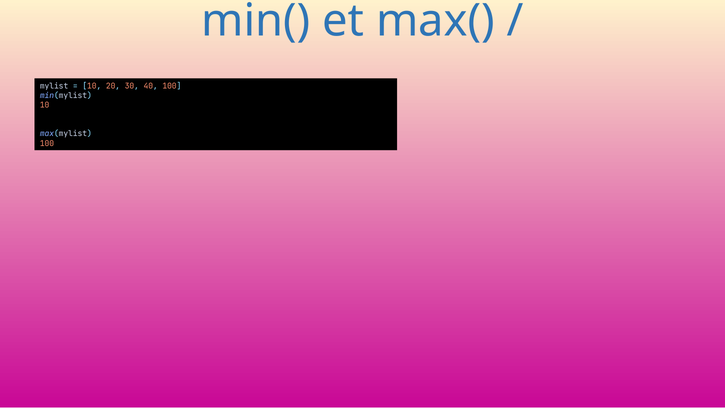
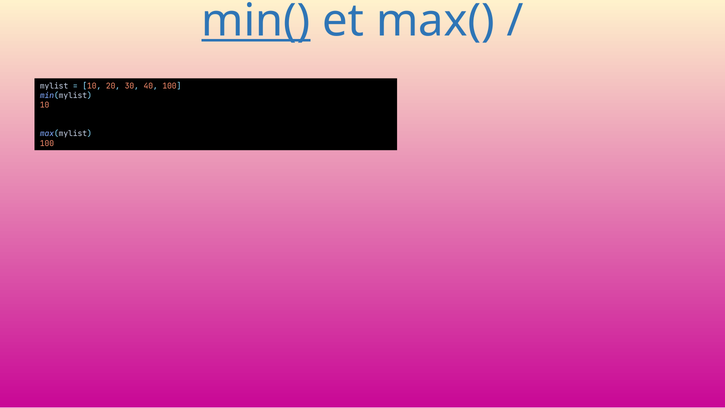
min( underline: none -> present
